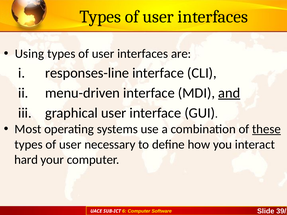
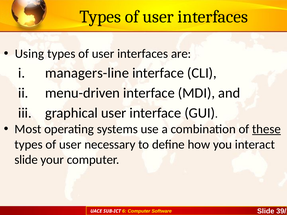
responses-line: responses-line -> managers-line
and underline: present -> none
hard at (26, 160): hard -> slide
